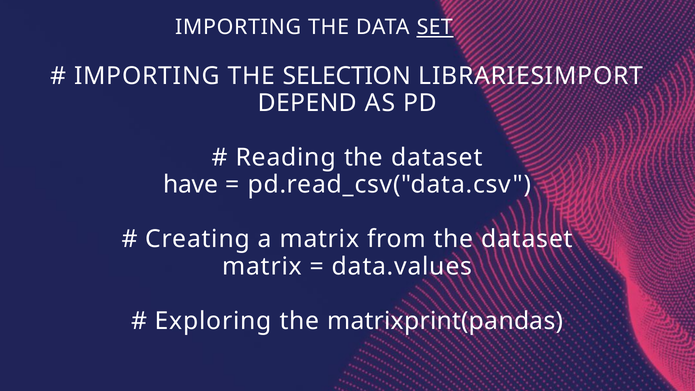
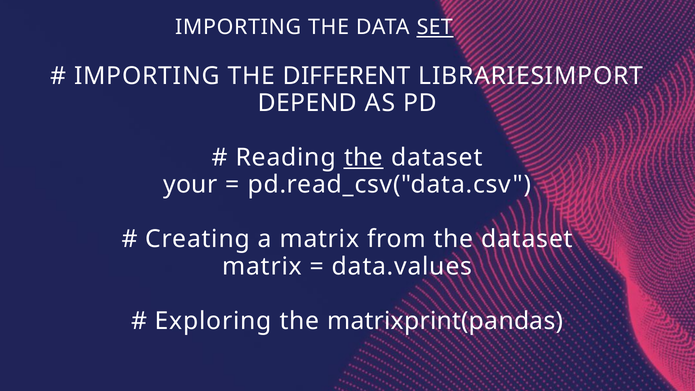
SELECTION: SELECTION -> DIFFERENT
the at (363, 158) underline: none -> present
have: have -> your
